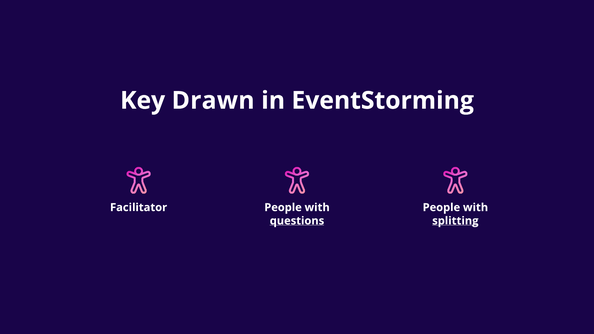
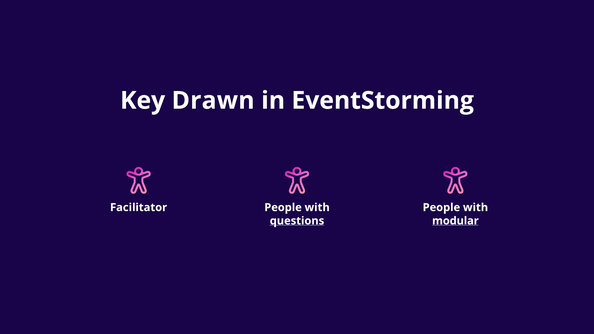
splitting: splitting -> modular
